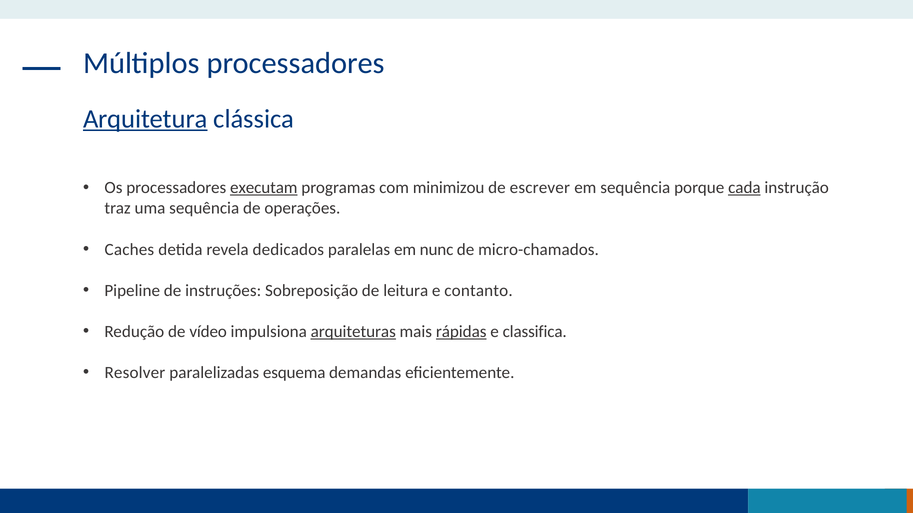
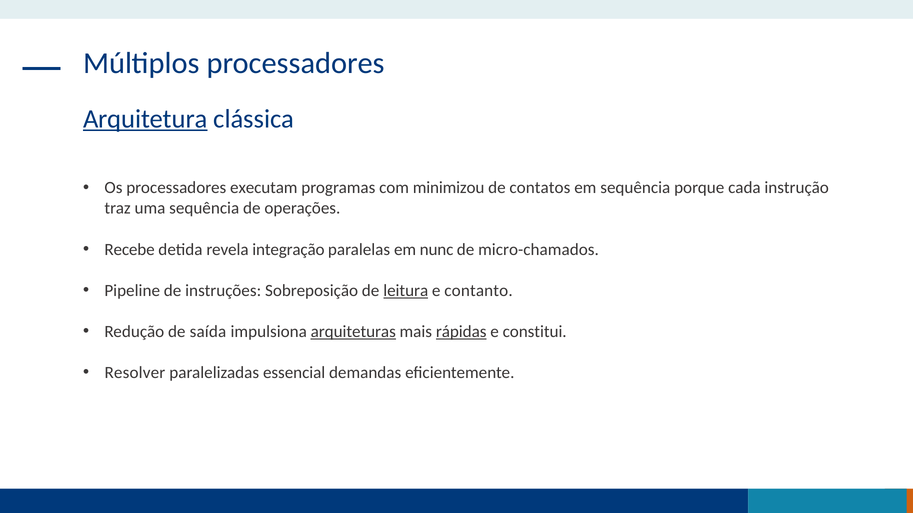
executam underline: present -> none
escrever: escrever -> contatos
cada underline: present -> none
Caches: Caches -> Recebe
dedicados: dedicados -> integração
leitura underline: none -> present
vídeo: vídeo -> saída
classifica: classifica -> constitui
esquema: esquema -> essencial
